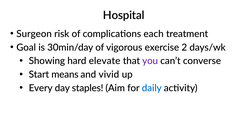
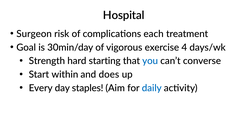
2: 2 -> 4
Showing: Showing -> Strength
elevate: elevate -> starting
you colour: purple -> blue
means: means -> within
vivid: vivid -> does
